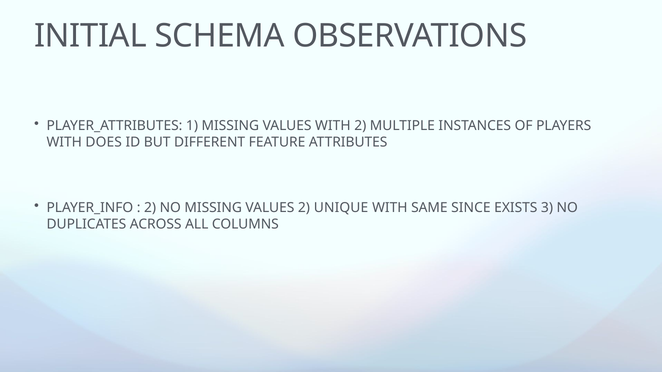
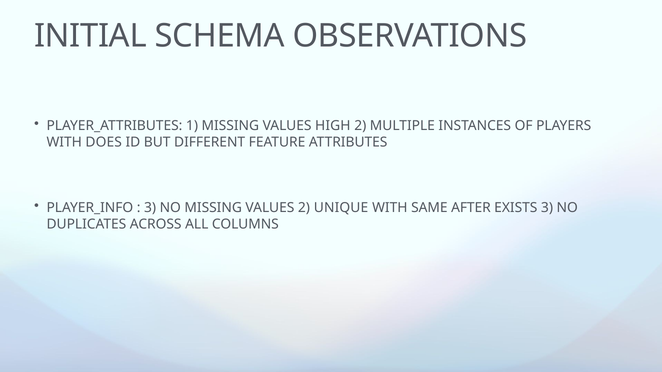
VALUES WITH: WITH -> HIGH
2 at (150, 208): 2 -> 3
SINCE: SINCE -> AFTER
